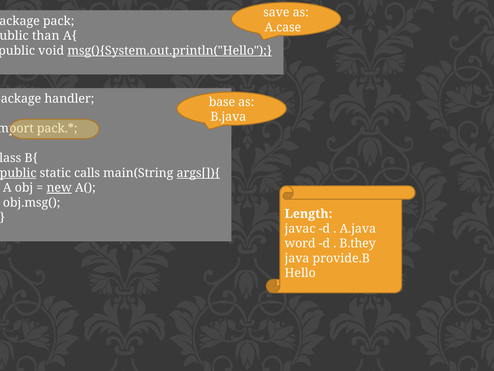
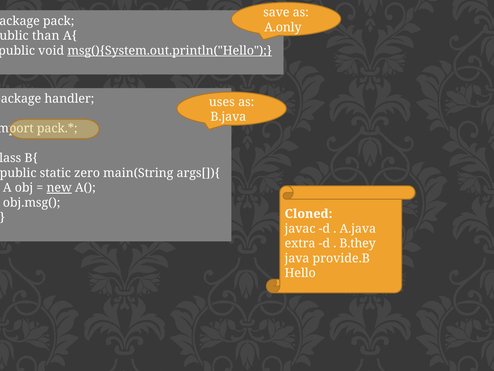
A.case: A.case -> A.only
base: base -> uses
public at (18, 173) underline: present -> none
calls: calls -> zero
args[]){ underline: present -> none
Length: Length -> Cloned
word: word -> extra
